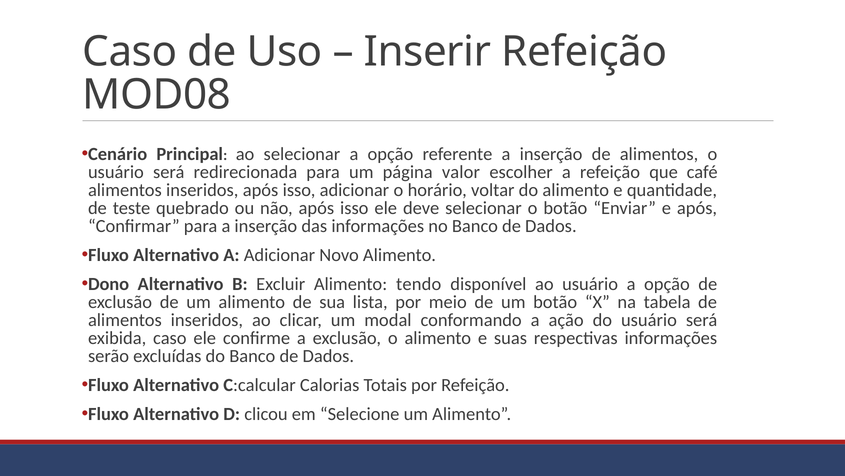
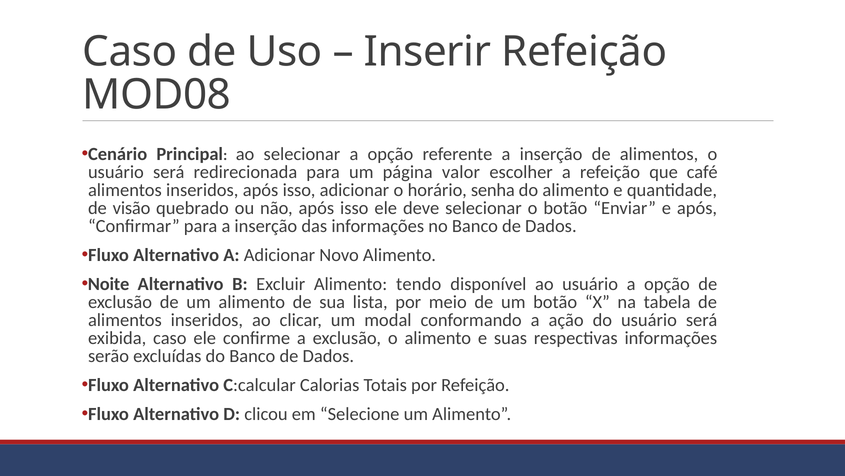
voltar: voltar -> senha
teste: teste -> visão
Dono: Dono -> Noite
